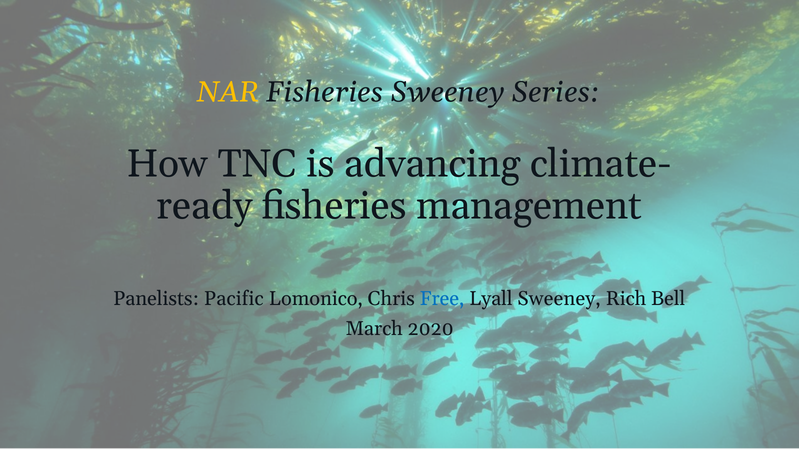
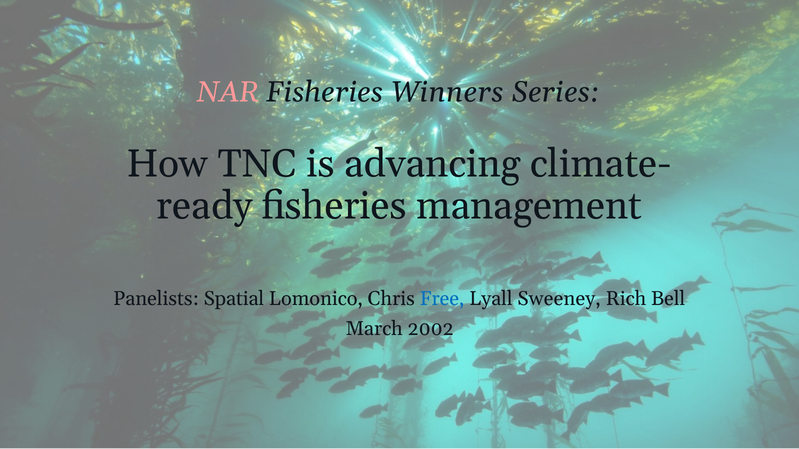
NAR colour: yellow -> pink
Fisheries Sweeney: Sweeney -> Winners
Pacific: Pacific -> Spatial
2020: 2020 -> 2002
